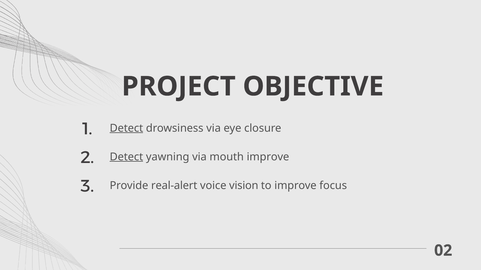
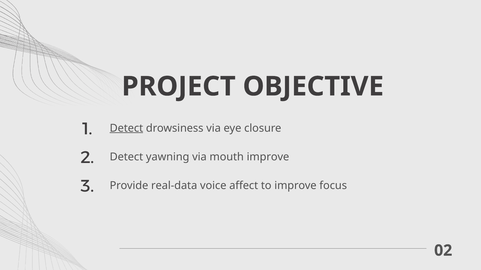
Detect at (126, 157) underline: present -> none
real-alert: real-alert -> real-data
vision: vision -> affect
